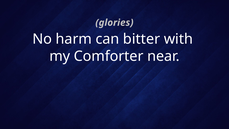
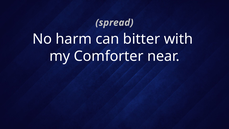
glories: glories -> spread
